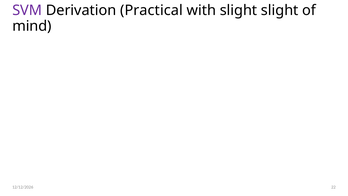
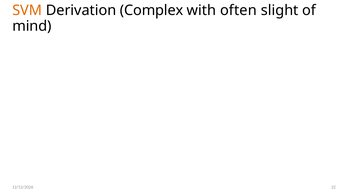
SVM colour: purple -> orange
Practical: Practical -> Complex
with slight: slight -> often
